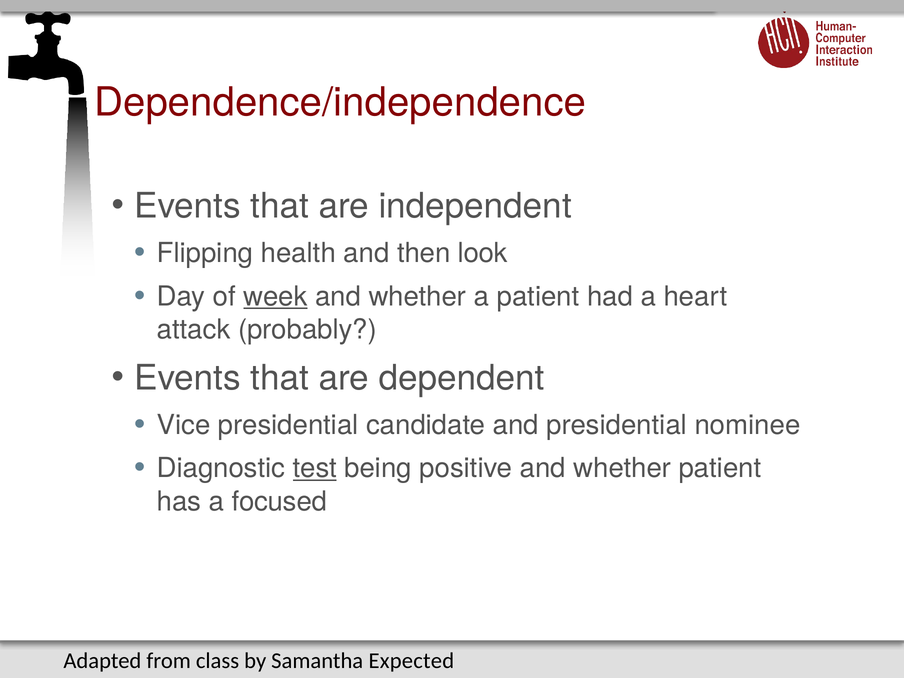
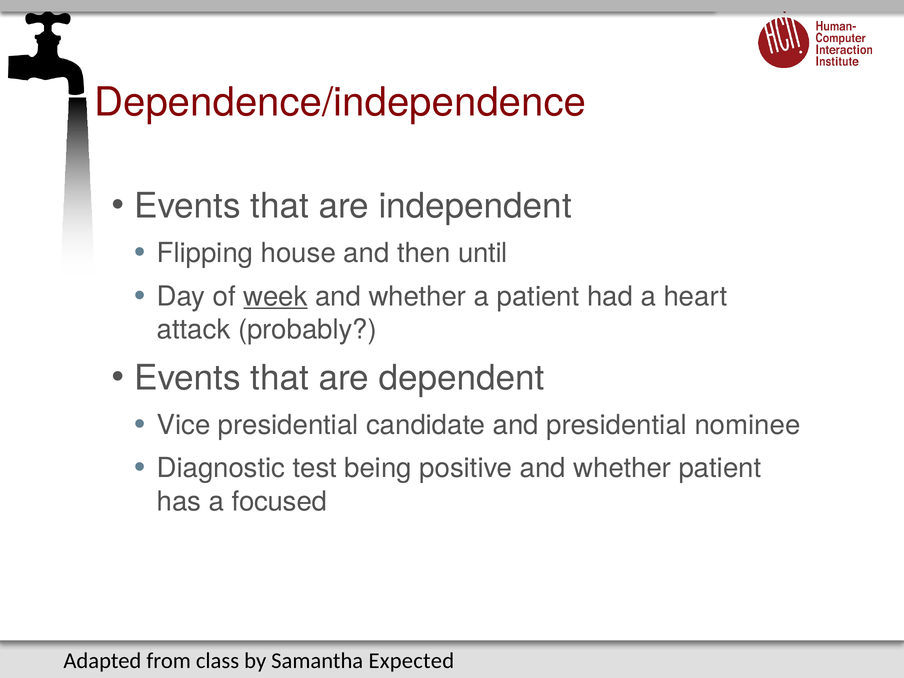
health: health -> house
look: look -> until
test underline: present -> none
